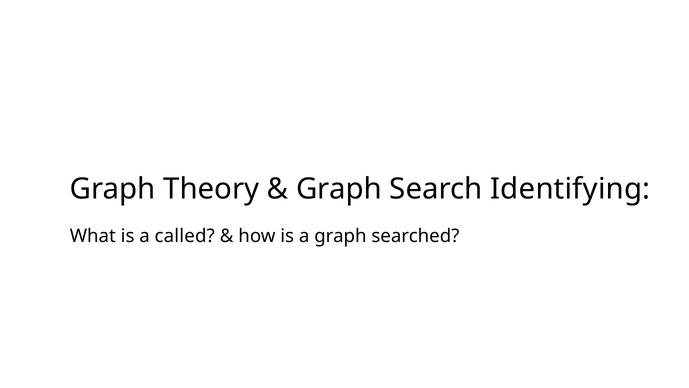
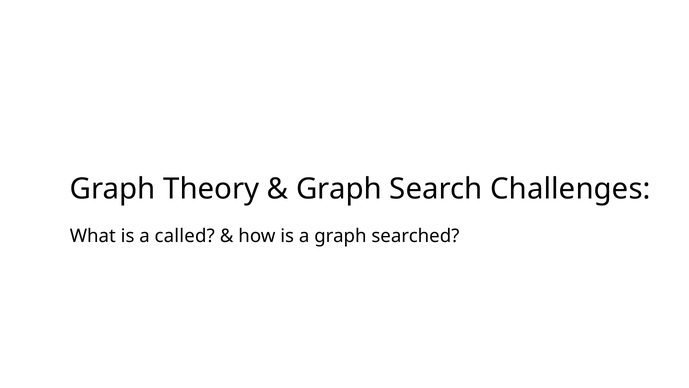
Identifying: Identifying -> Challenges
